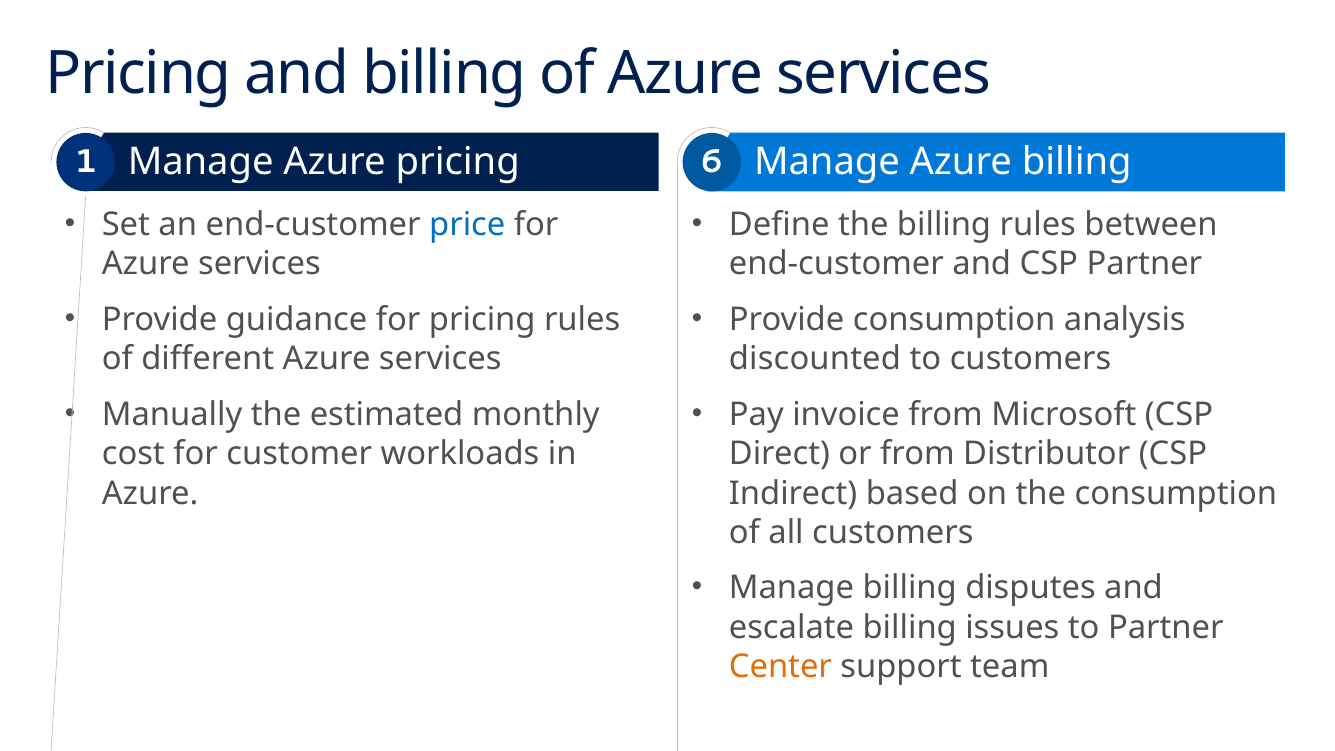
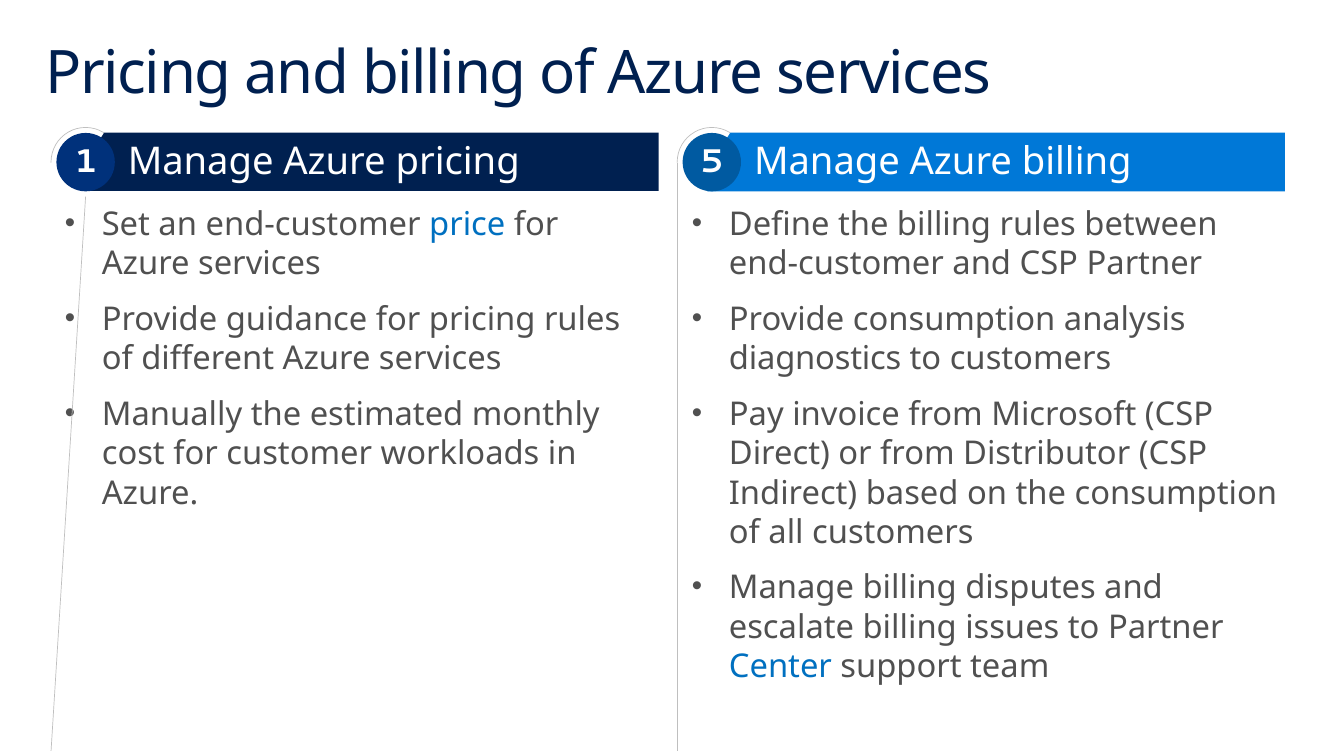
6: 6 -> 5
discounted: discounted -> diagnostics
Center colour: orange -> blue
